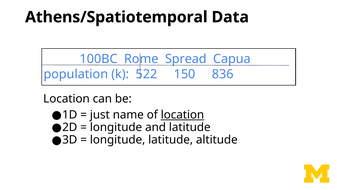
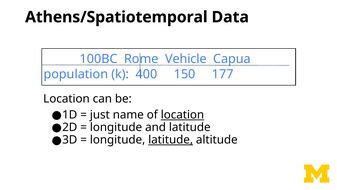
Spread: Spread -> Vehicle
522: 522 -> 400
836: 836 -> 177
latitude at (171, 140) underline: none -> present
